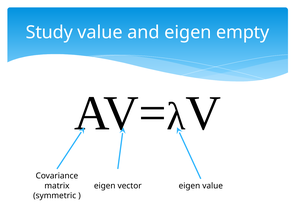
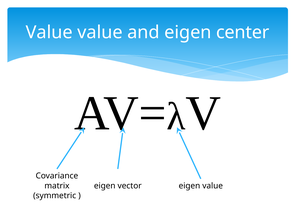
Study at (49, 32): Study -> Value
empty: empty -> center
